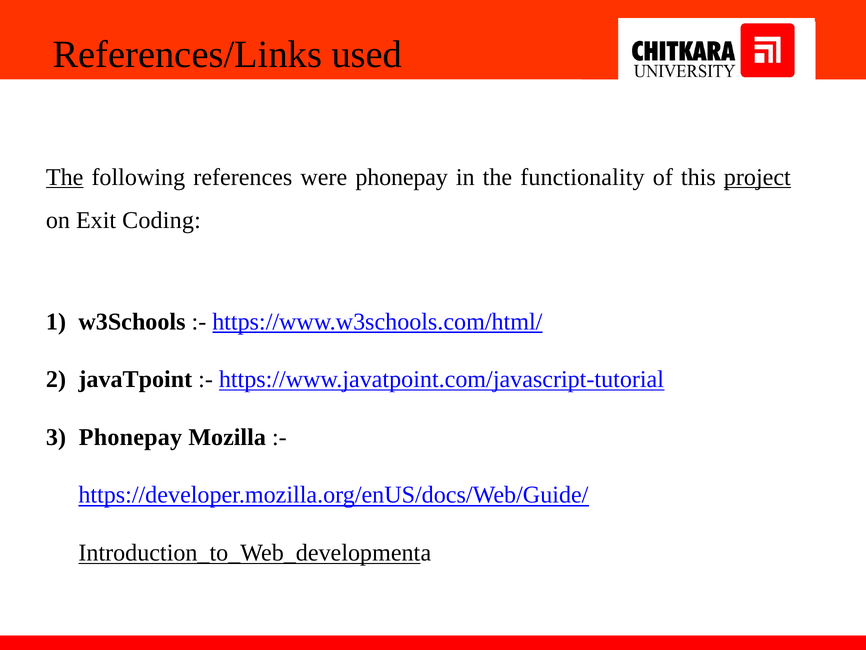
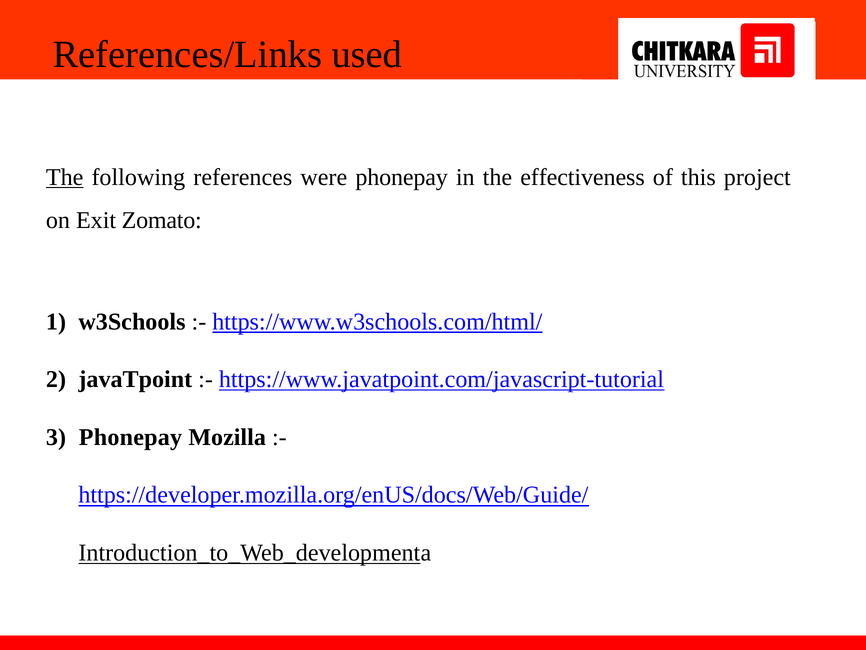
functionality: functionality -> effectiveness
project underline: present -> none
Coding: Coding -> Zomato
